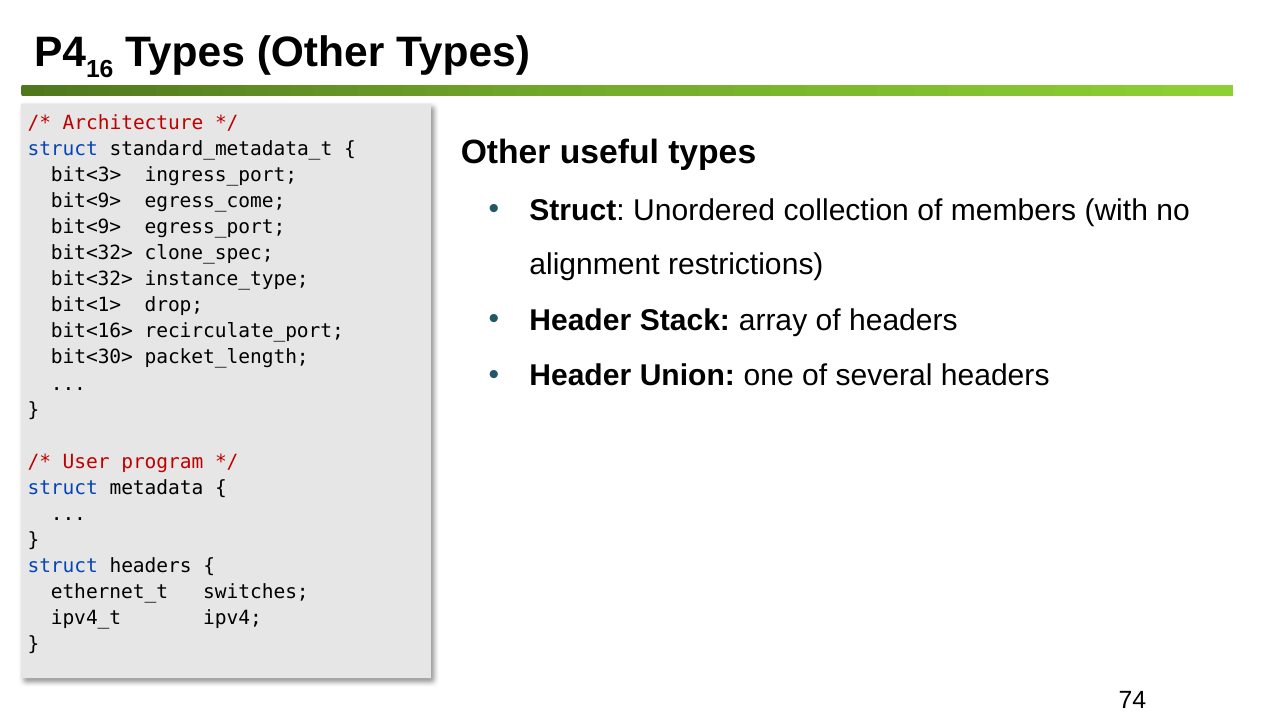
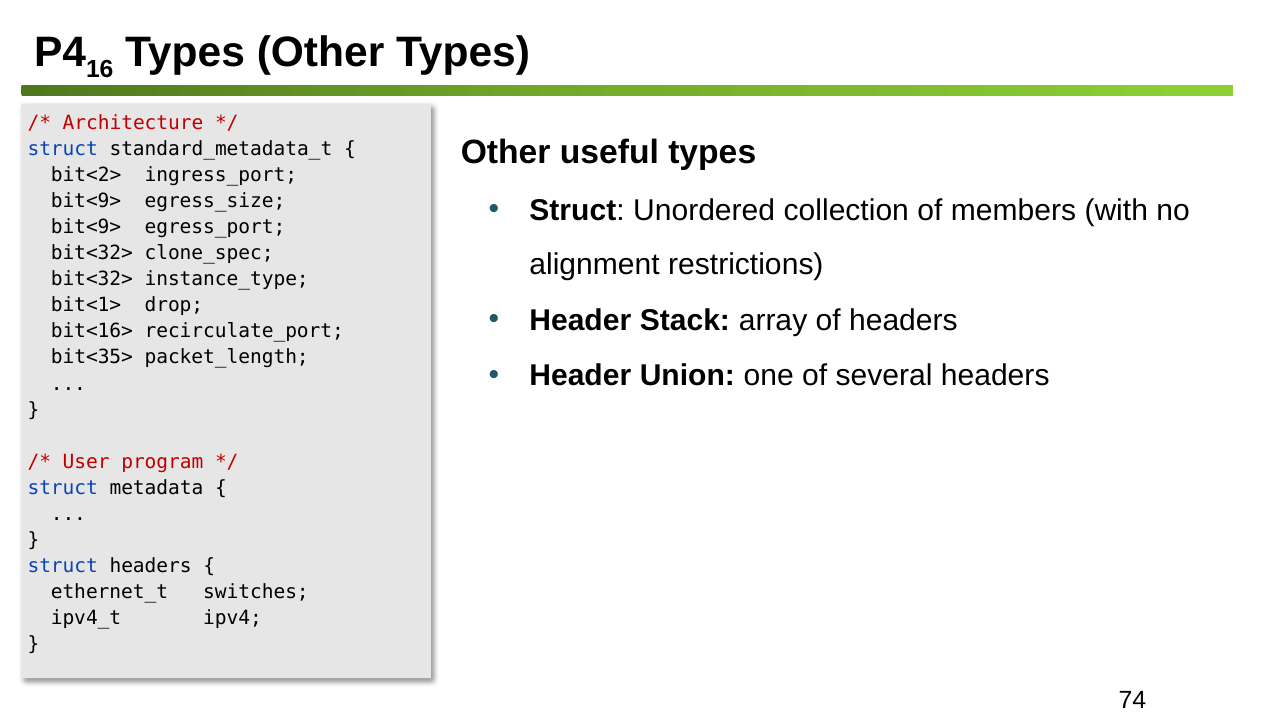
bit<3>: bit<3> -> bit<2>
egress_come: egress_come -> egress_size
bit<30>: bit<30> -> bit<35>
